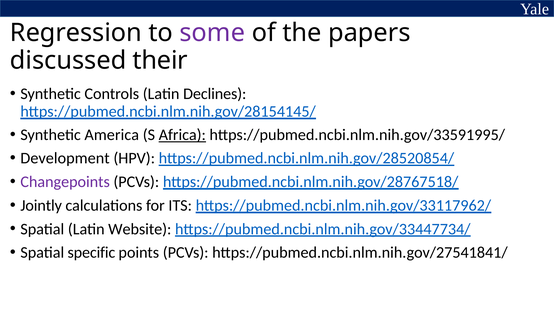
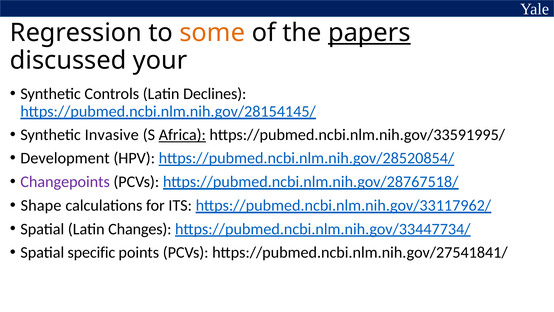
some colour: purple -> orange
papers underline: none -> present
their: their -> your
America: America -> Invasive
Jointly: Jointly -> Shape
Website: Website -> Changes
